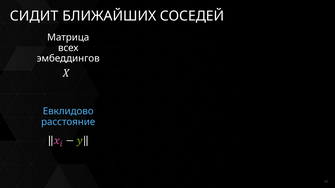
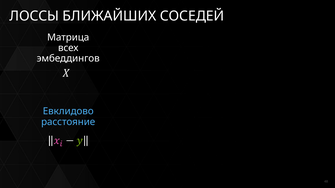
СИДИТ: СИДИТ -> ЛОССЫ
